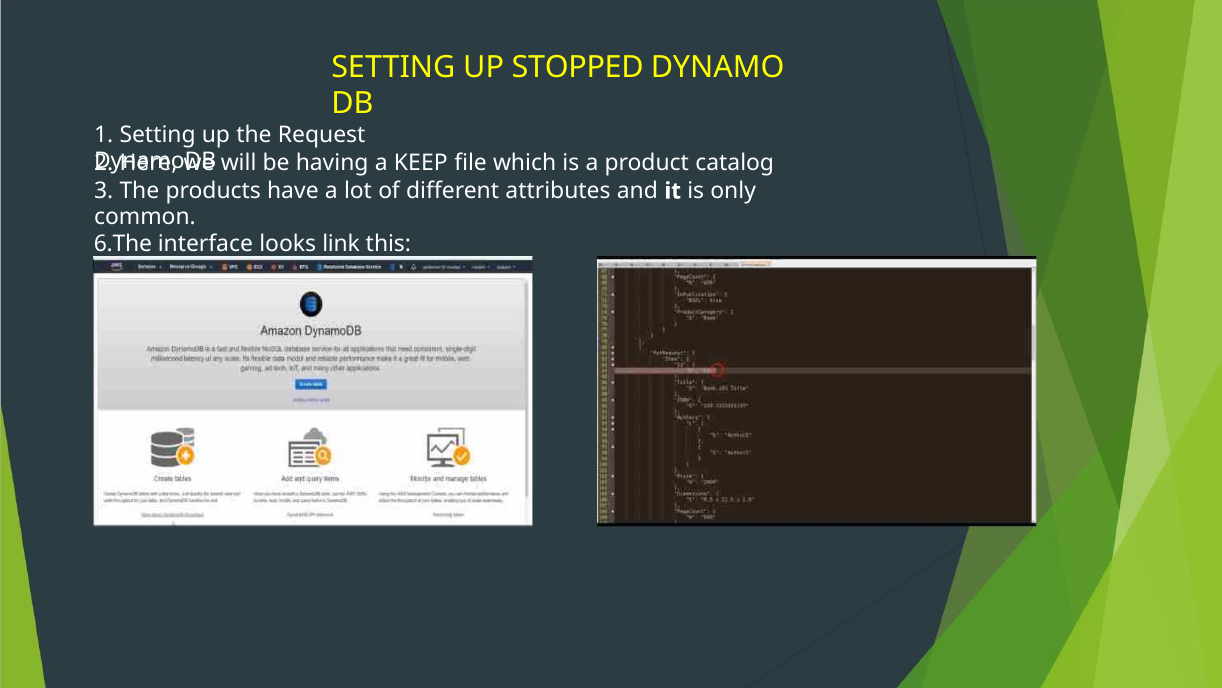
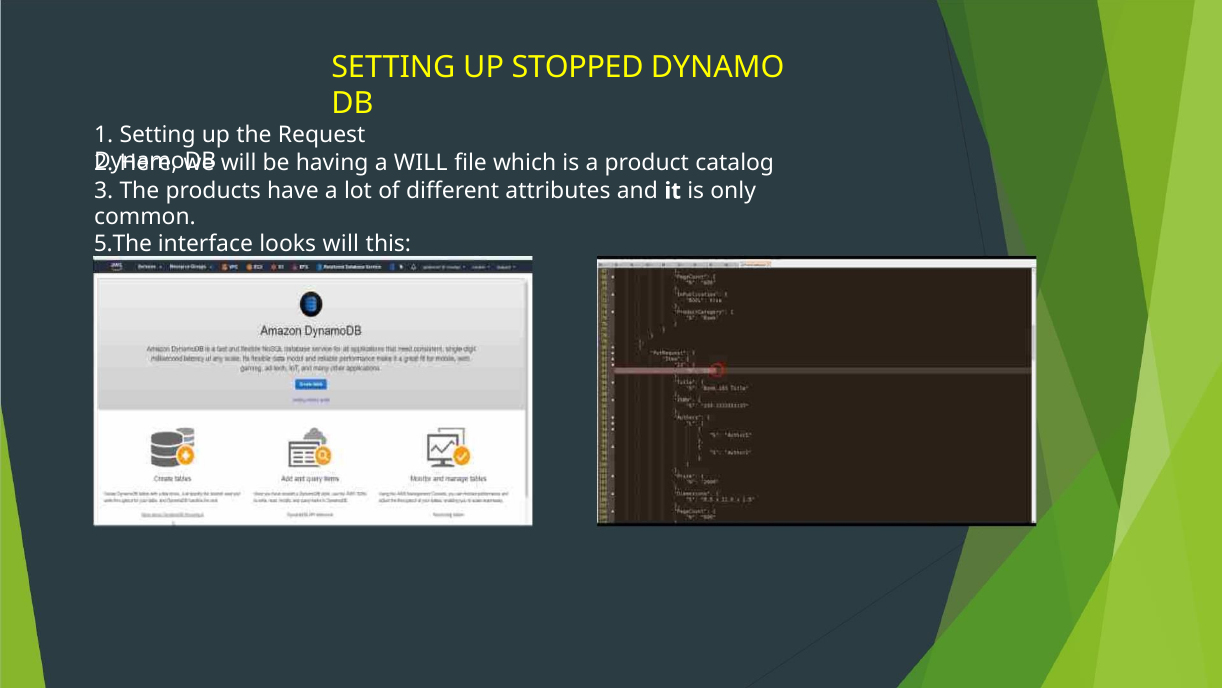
a KEEP: KEEP -> WILL
6.The: 6.The -> 5.The
looks link: link -> will
